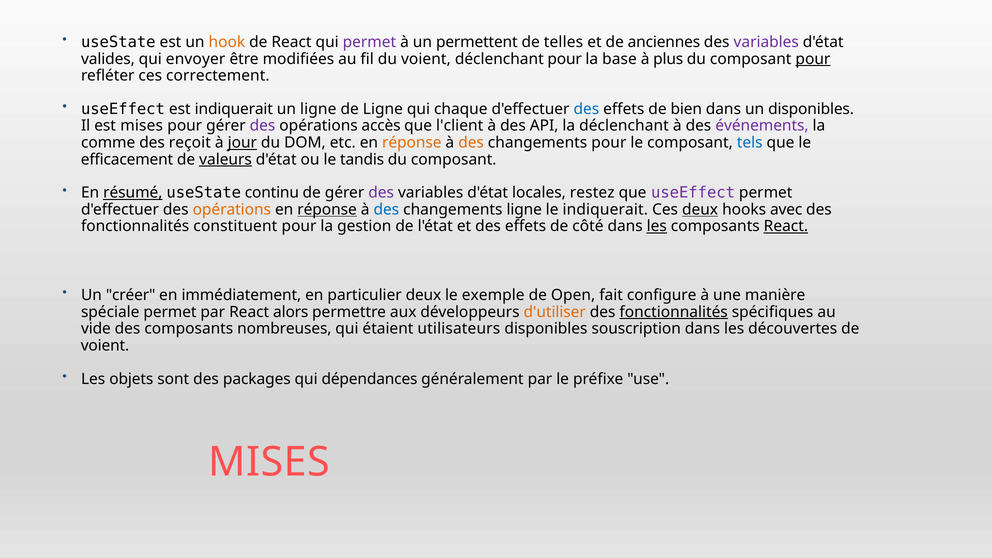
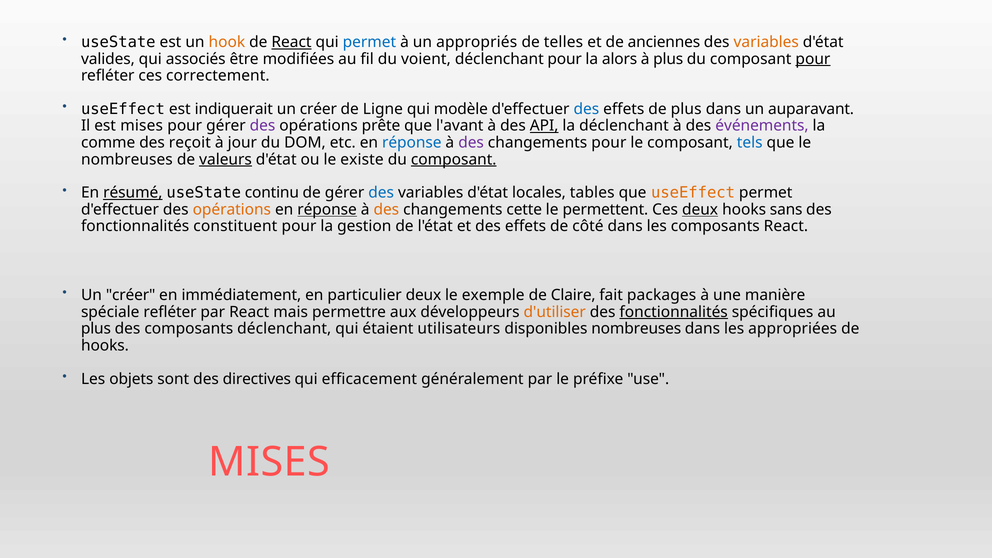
React at (292, 42) underline: none -> present
permet at (369, 42) colour: purple -> blue
permettent: permettent -> appropriés
variables at (766, 42) colour: purple -> orange
envoyer: envoyer -> associés
base: base -> alors
ligne at (318, 109): ligne -> créer
chaque: chaque -> modèle
de bien: bien -> plus
un disponibles: disponibles -> auparavant
accès: accès -> prête
l'client: l'client -> l'avant
API underline: none -> present
jour underline: present -> none
réponse at (412, 143) colour: orange -> blue
des at (471, 143) colour: orange -> purple
efficacement at (127, 159): efficacement -> nombreuses
tandis: tandis -> existe
composant at (454, 159) underline: none -> present
des at (381, 193) colour: purple -> blue
restez: restez -> tables
useEffect at (693, 193) colour: purple -> orange
des at (386, 210) colour: blue -> orange
changements ligne: ligne -> cette
le indiquerait: indiquerait -> permettent
avec: avec -> sans
les at (657, 226) underline: present -> none
React at (786, 226) underline: present -> none
Open: Open -> Claire
configure: configure -> packages
spéciale permet: permet -> refléter
alors: alors -> mais
vide at (96, 329): vide -> plus
composants nombreuses: nombreuses -> déclenchant
disponibles souscription: souscription -> nombreuses
découvertes: découvertes -> appropriées
voient at (105, 346): voient -> hooks
packages: packages -> directives
dépendances: dépendances -> efficacement
